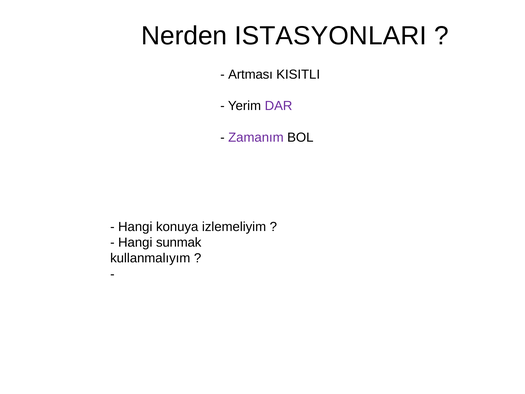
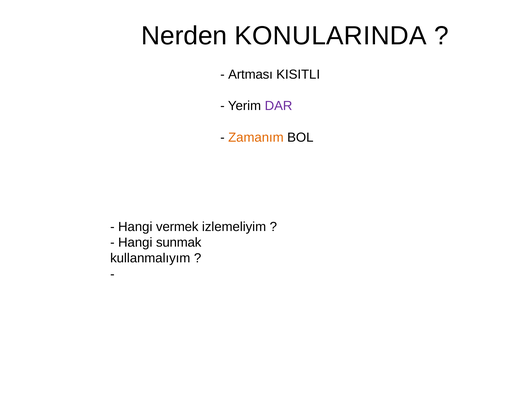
ISTASYONLARI: ISTASYONLARI -> KONULARINDA
Zamanım colour: purple -> orange
konuya: konuya -> vermek
